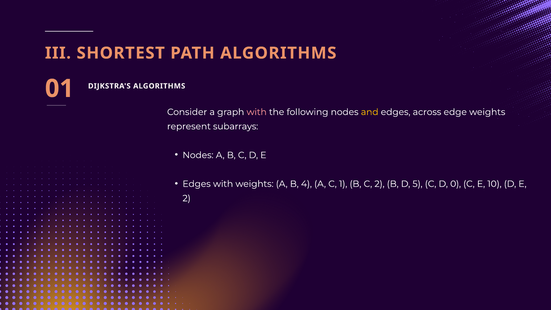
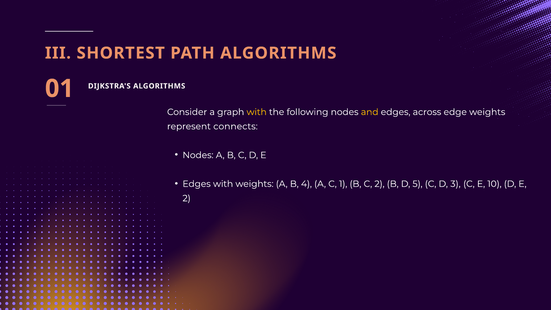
with at (257, 112) colour: pink -> yellow
subarrays: subarrays -> connects
0: 0 -> 3
